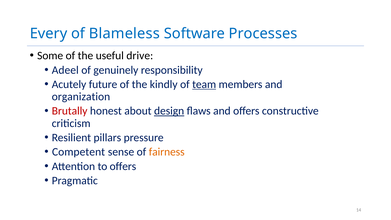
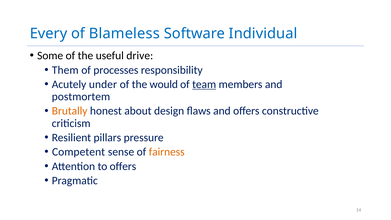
Processes: Processes -> Individual
Adeel: Adeel -> Them
genuinely: genuinely -> processes
future: future -> under
kindly: kindly -> would
organization: organization -> postmortem
Brutally colour: red -> orange
design underline: present -> none
